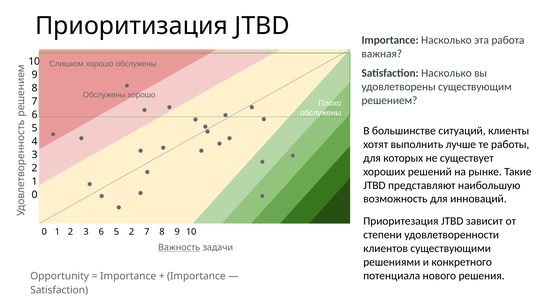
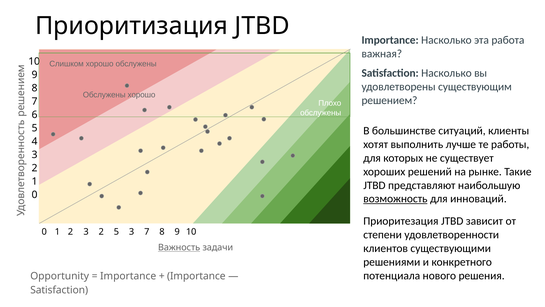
возможность underline: none -> present
2 3 6: 6 -> 2
5 2: 2 -> 3
